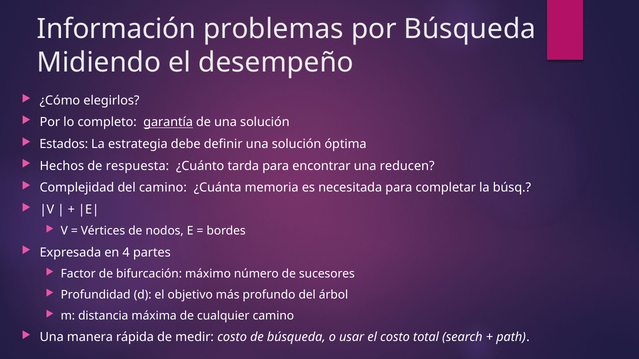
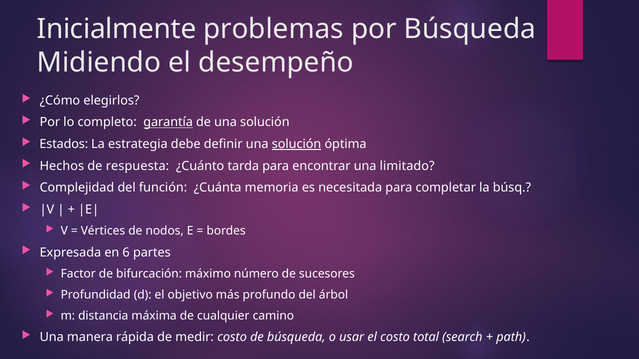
Información: Información -> Inicialmente
solución at (297, 144) underline: none -> present
reducen: reducen -> limitado
del camino: camino -> función
4: 4 -> 6
